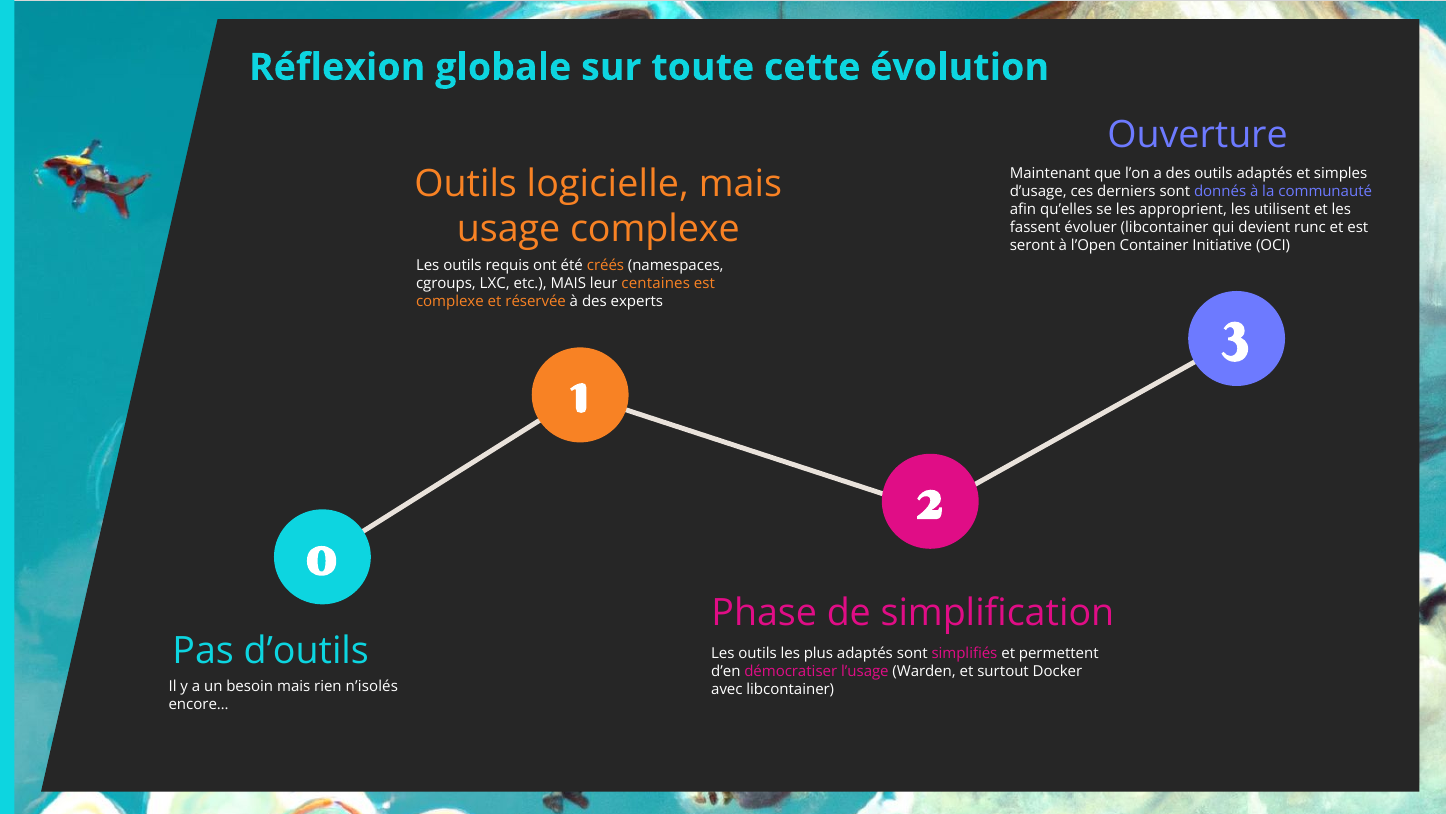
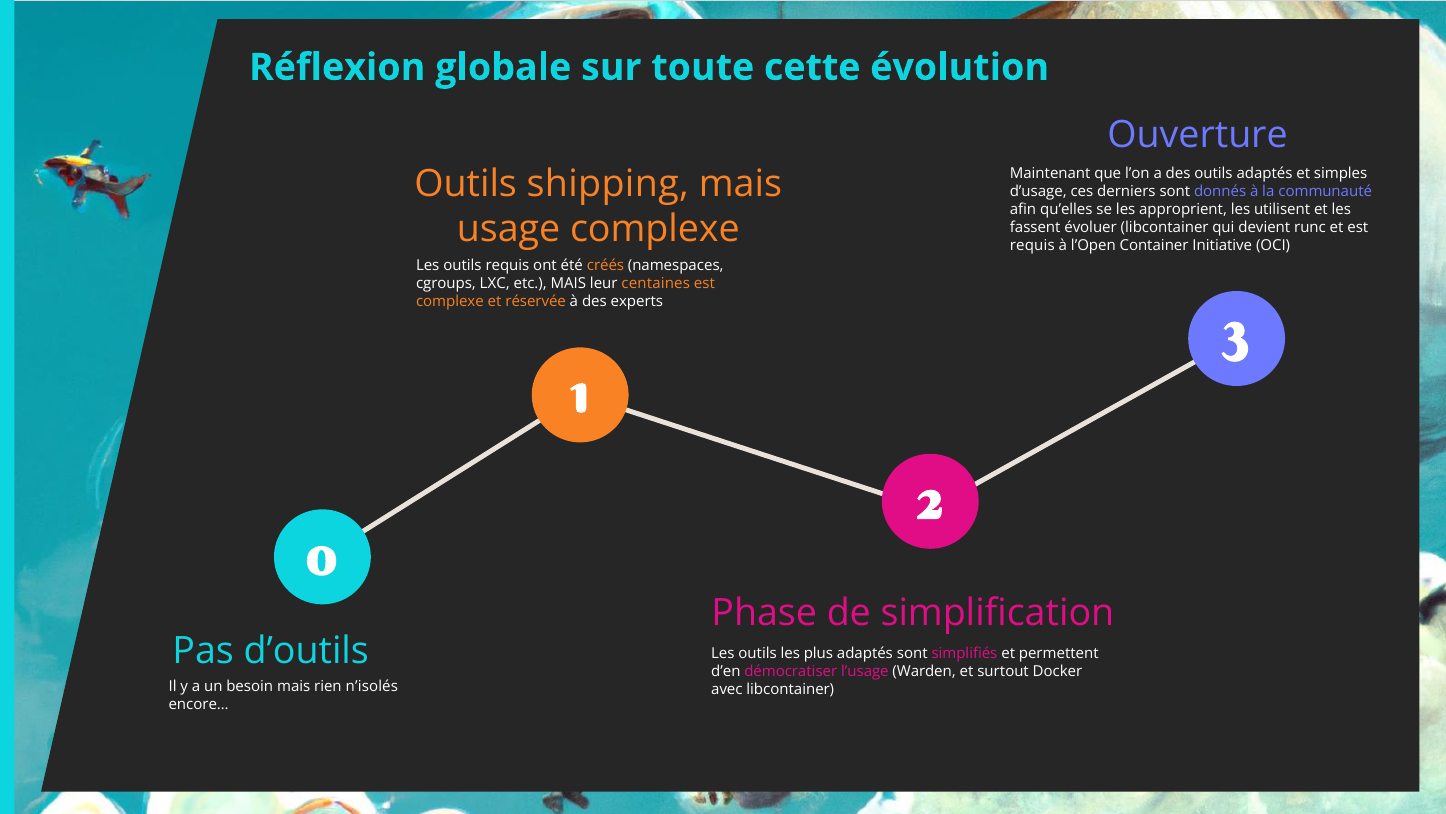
logicielle: logicielle -> shipping
seront at (1032, 245): seront -> requis
